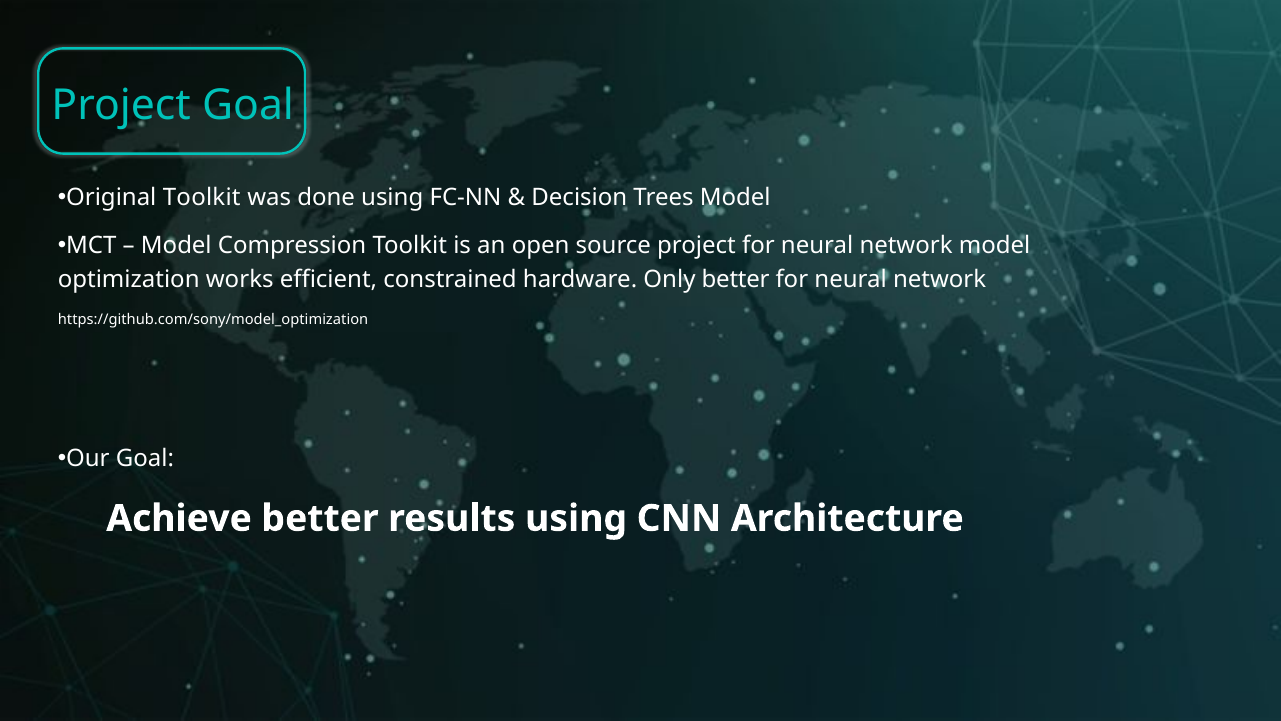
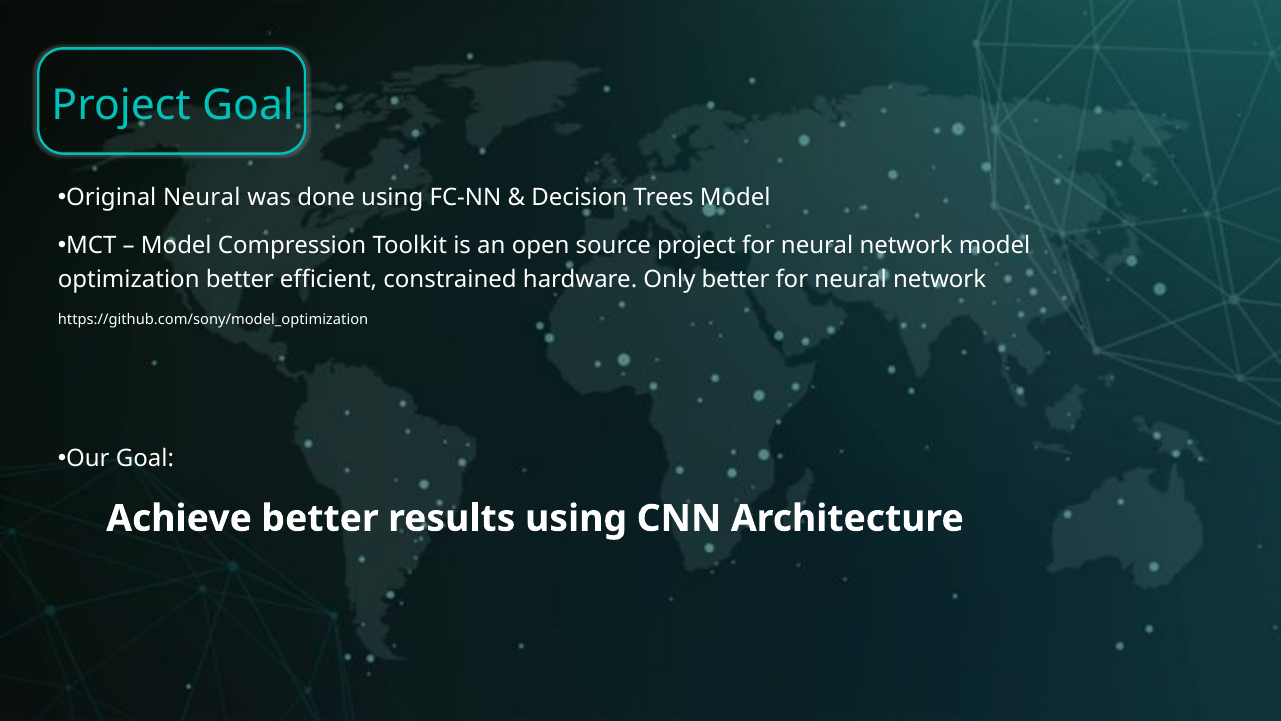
Original Toolkit: Toolkit -> Neural
optimization works: works -> better
